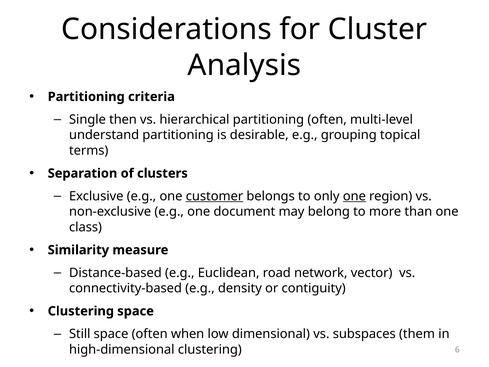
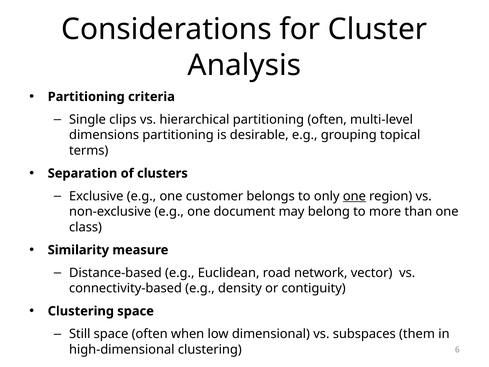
then: then -> clips
understand: understand -> dimensions
customer underline: present -> none
